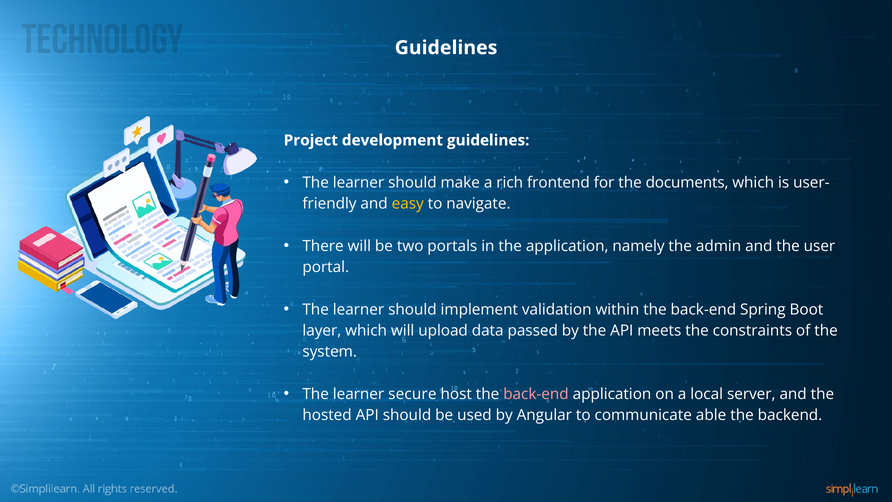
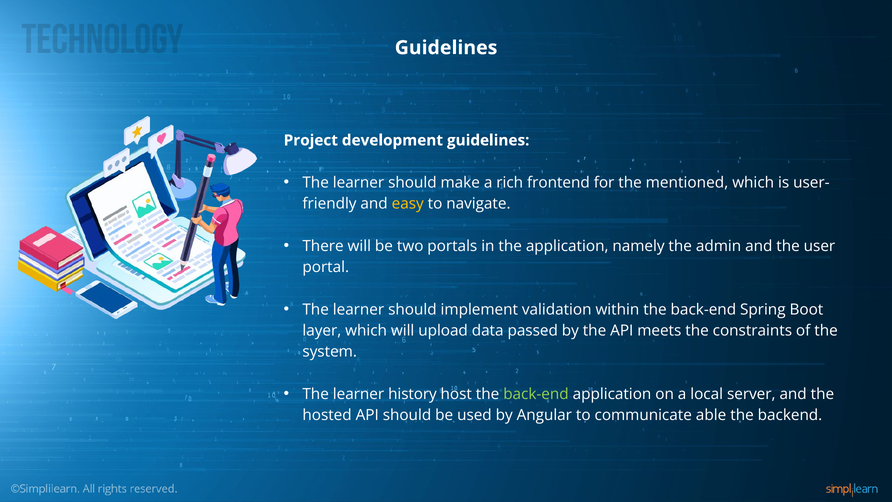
documents: documents -> mentioned
secure: secure -> history
back-end at (536, 394) colour: pink -> light green
